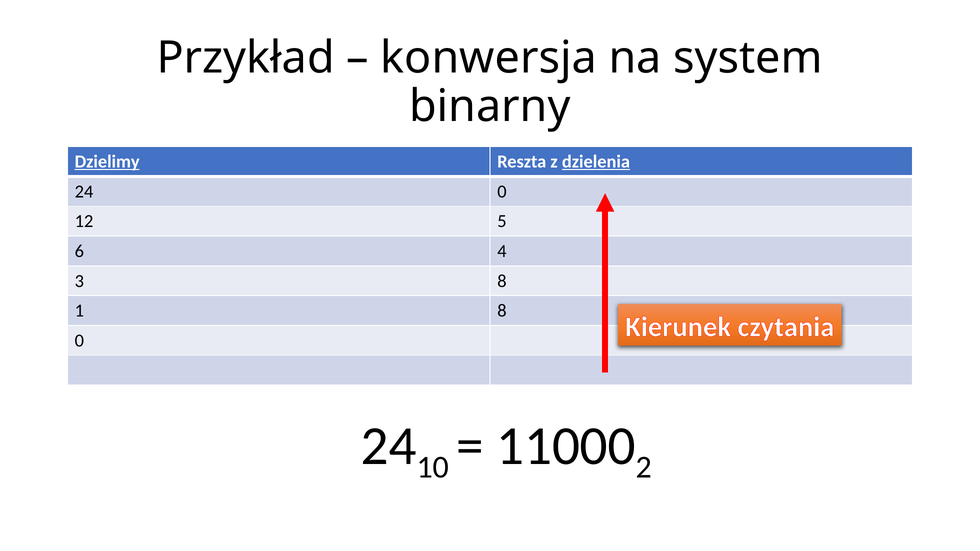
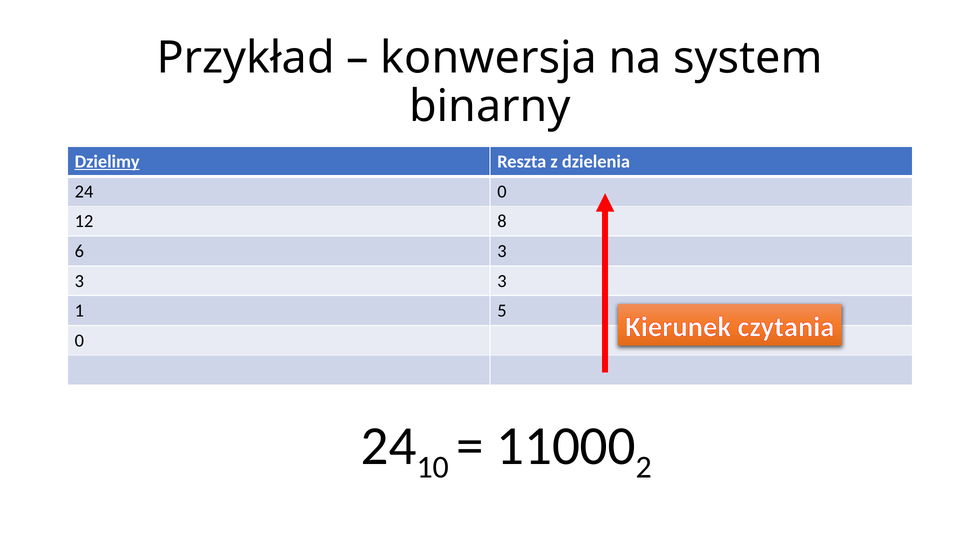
dzielenia underline: present -> none
5: 5 -> 8
6 4: 4 -> 3
8 at (502, 281): 8 -> 3
1 8: 8 -> 5
